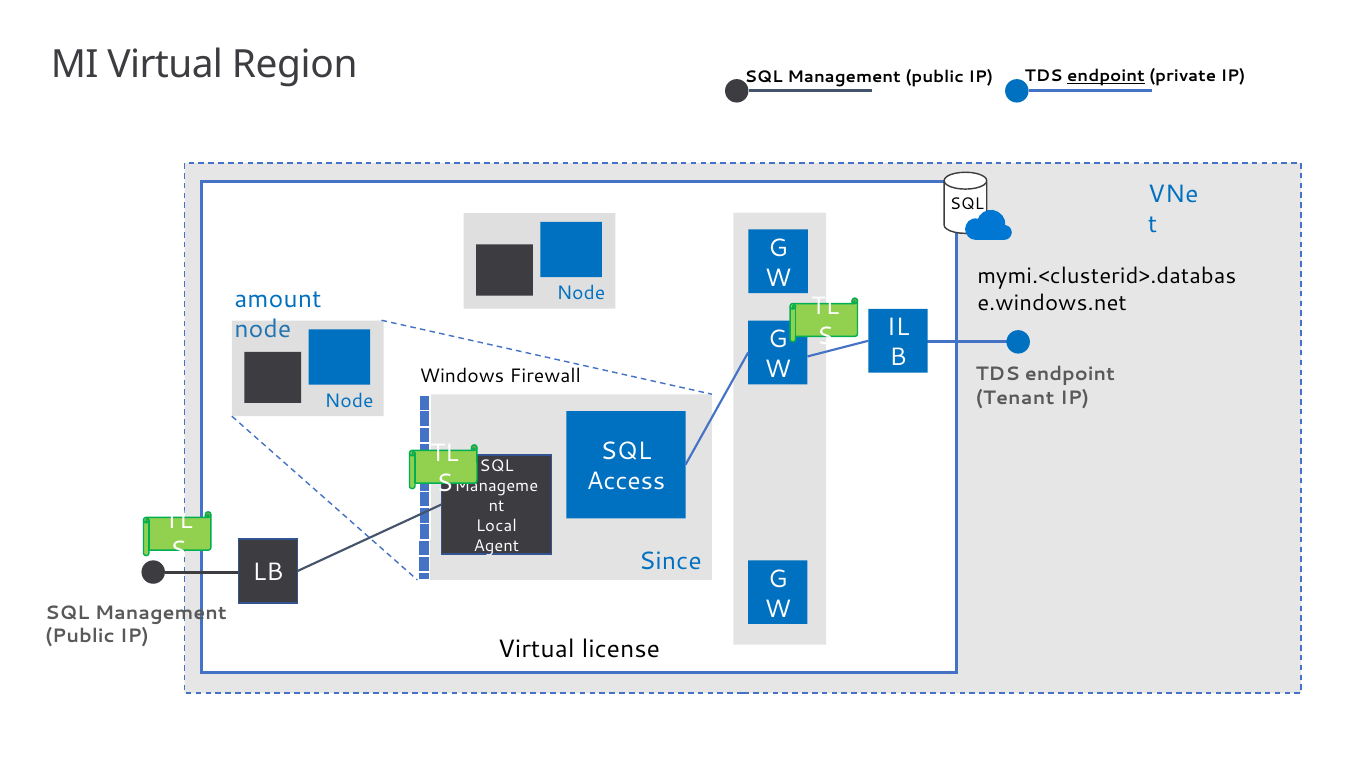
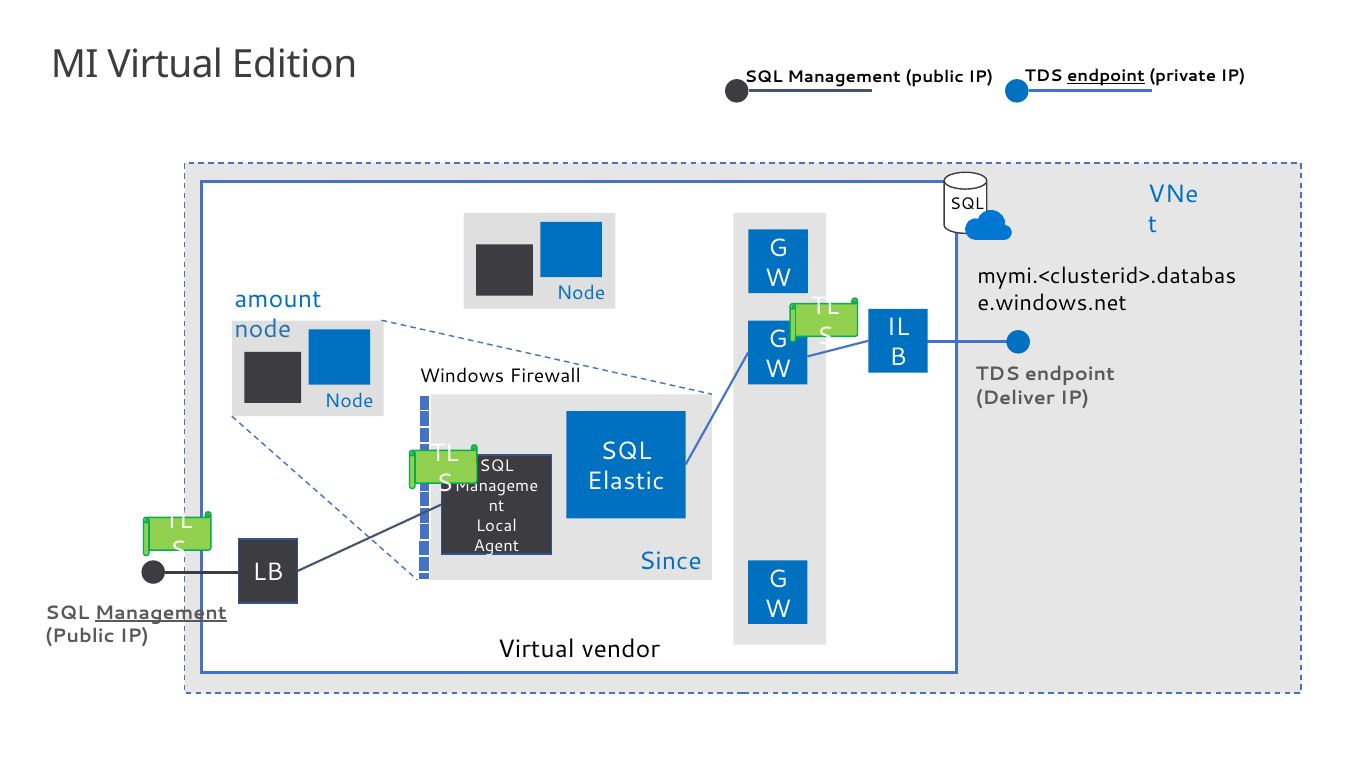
Region: Region -> Edition
Tenant: Tenant -> Deliver
Access: Access -> Elastic
Management at (161, 613) underline: none -> present
license: license -> vendor
